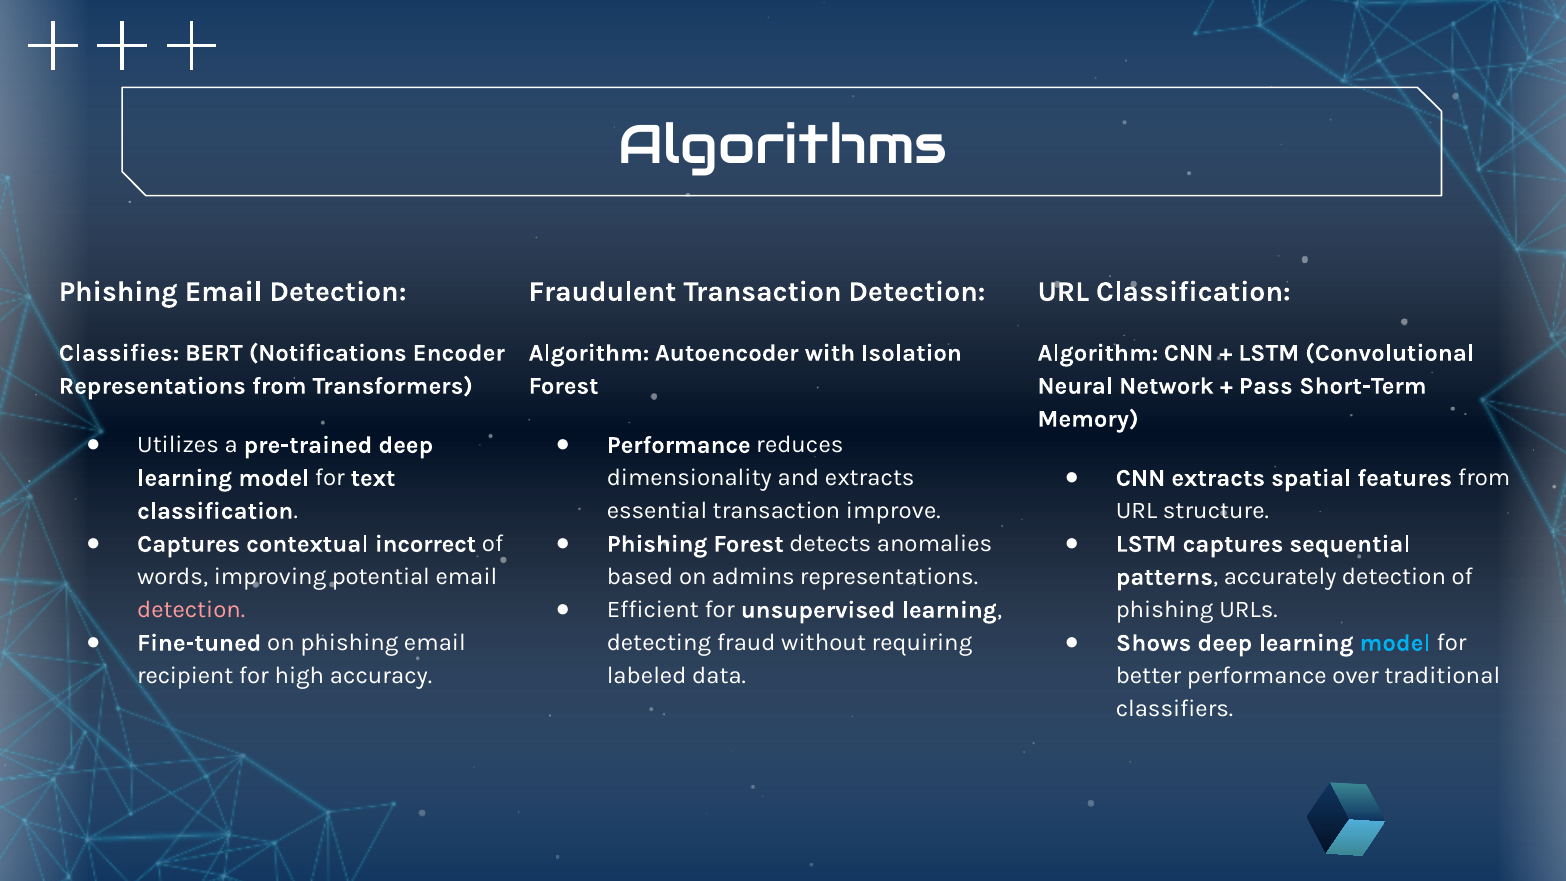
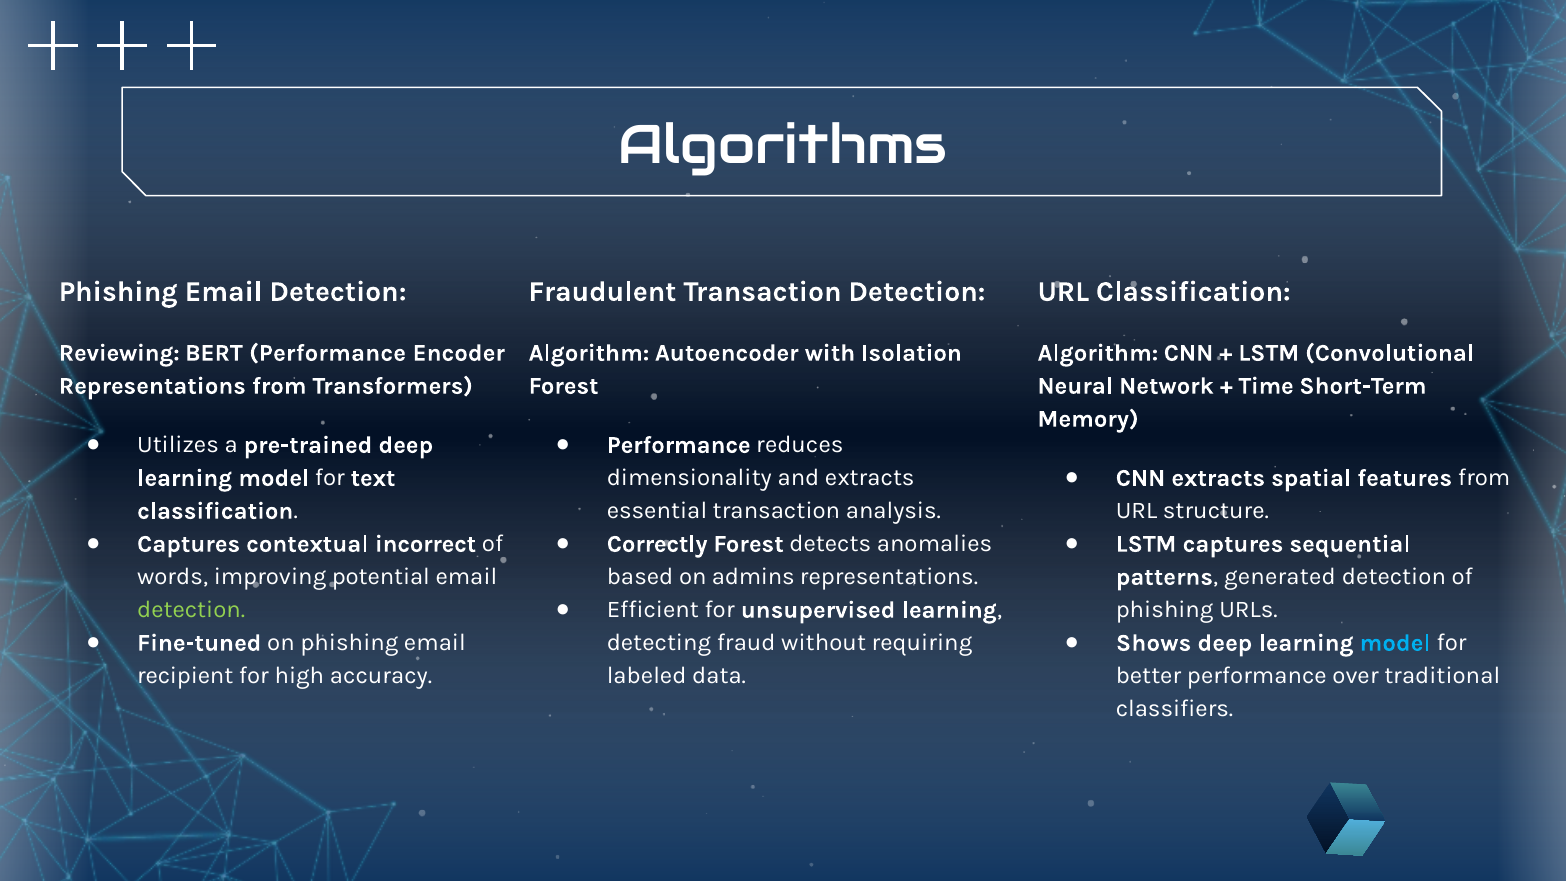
Classifies: Classifies -> Reviewing
BERT Notifications: Notifications -> Performance
Pass: Pass -> Time
improve: improve -> analysis
Phishing at (657, 544): Phishing -> Correctly
accurately: accurately -> generated
detection at (191, 610) colour: pink -> light green
